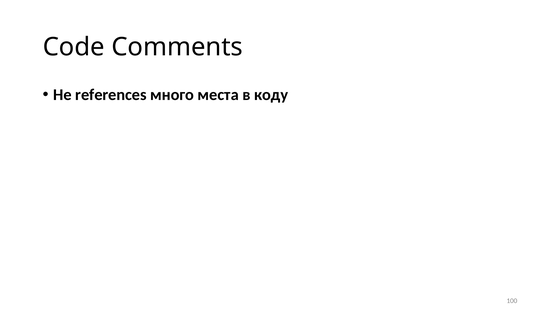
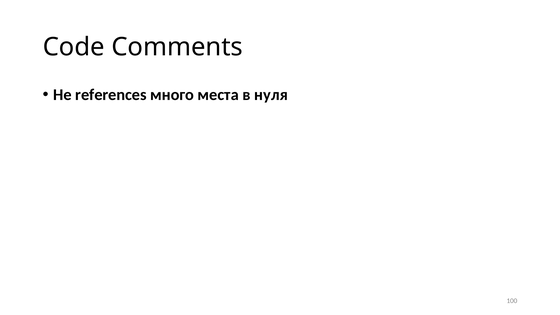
коду: коду -> нуля
